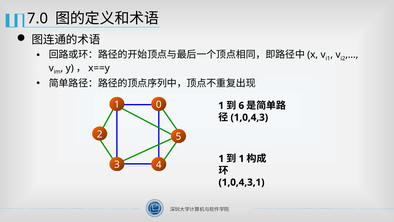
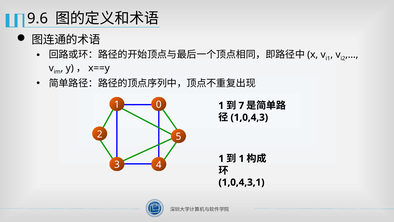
7.0: 7.0 -> 9.6
6: 6 -> 7
